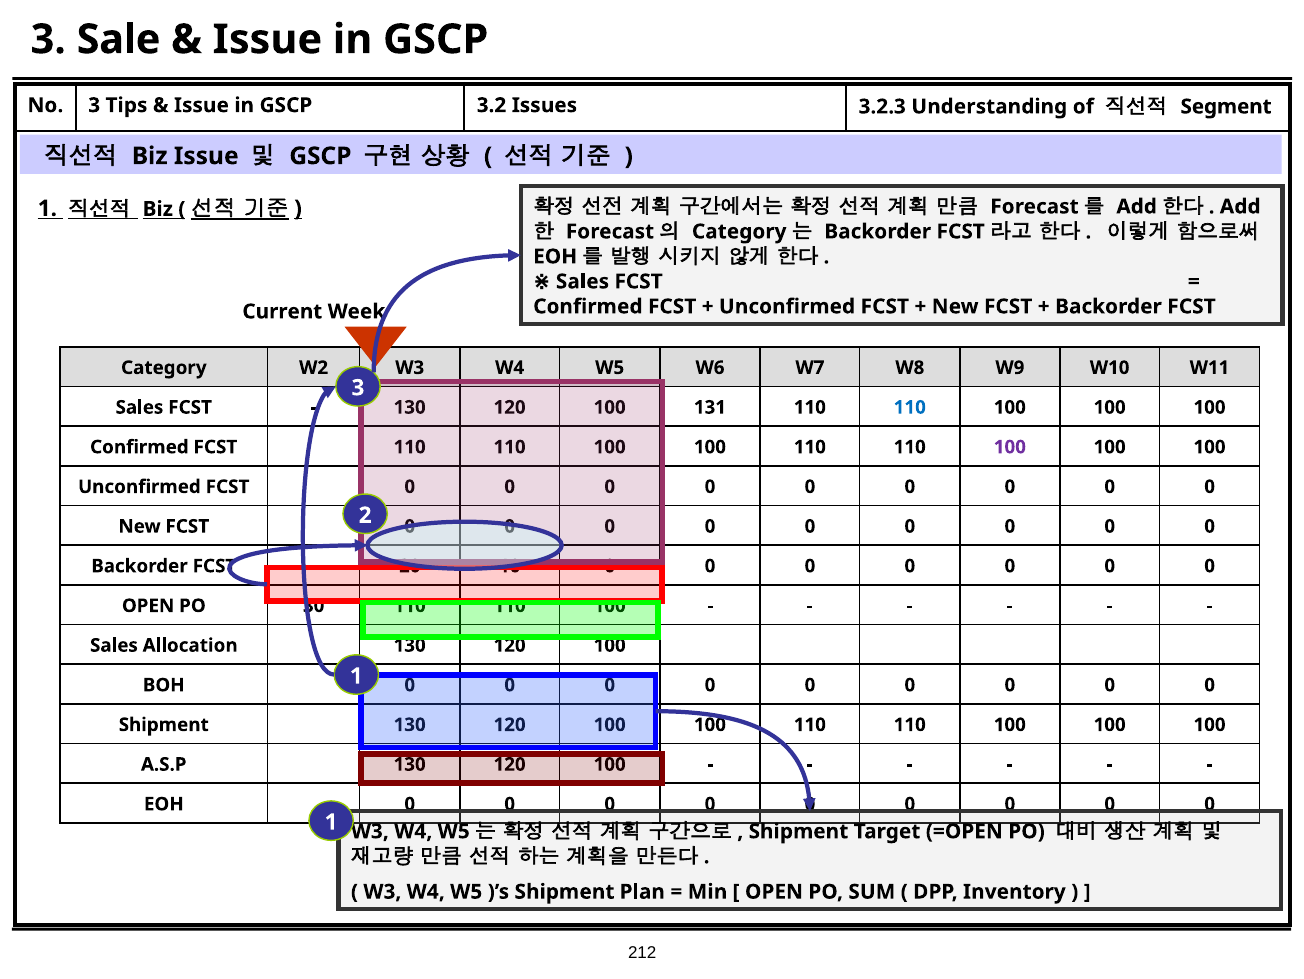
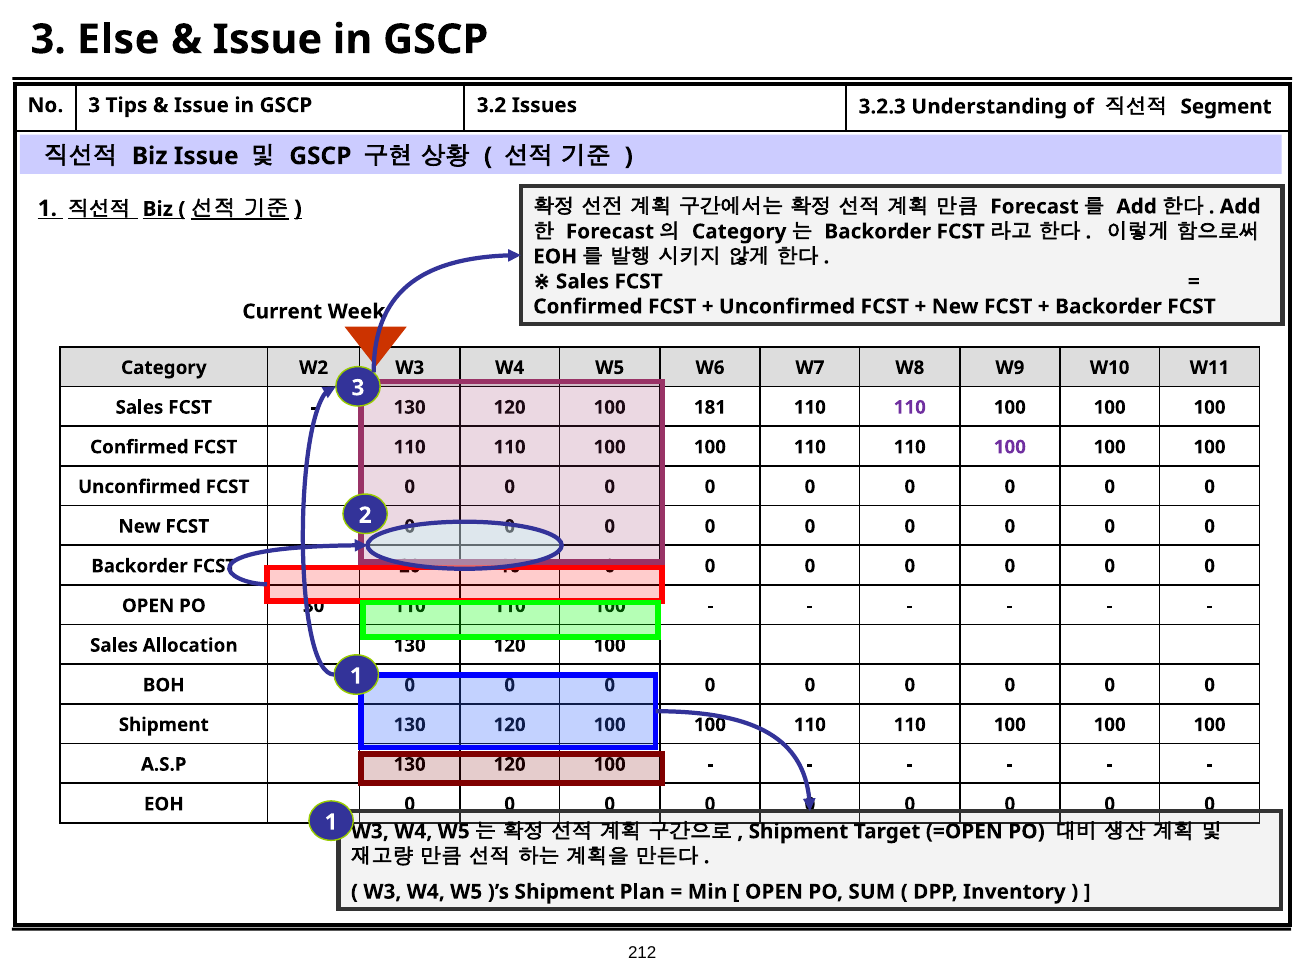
Sale: Sale -> Else
131: 131 -> 181
110 at (910, 407) colour: blue -> purple
